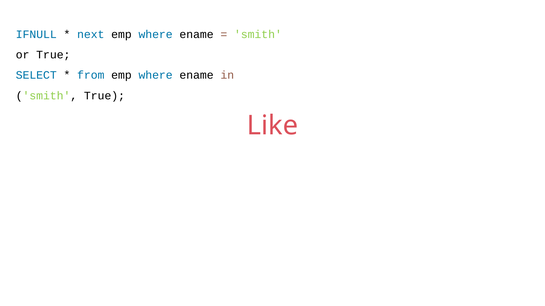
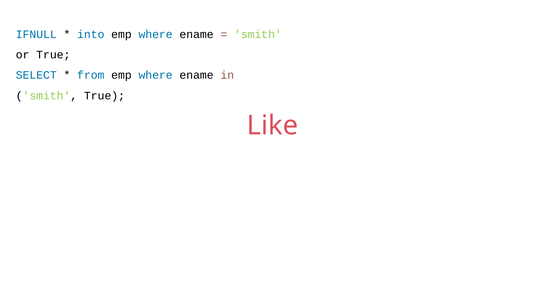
next: next -> into
